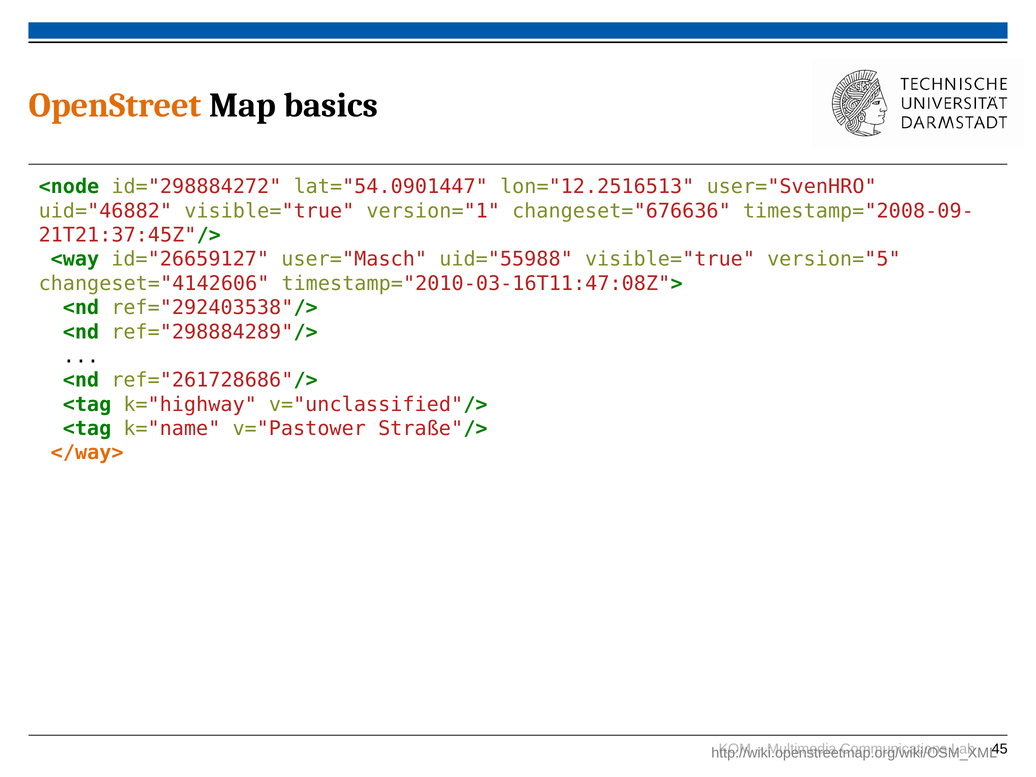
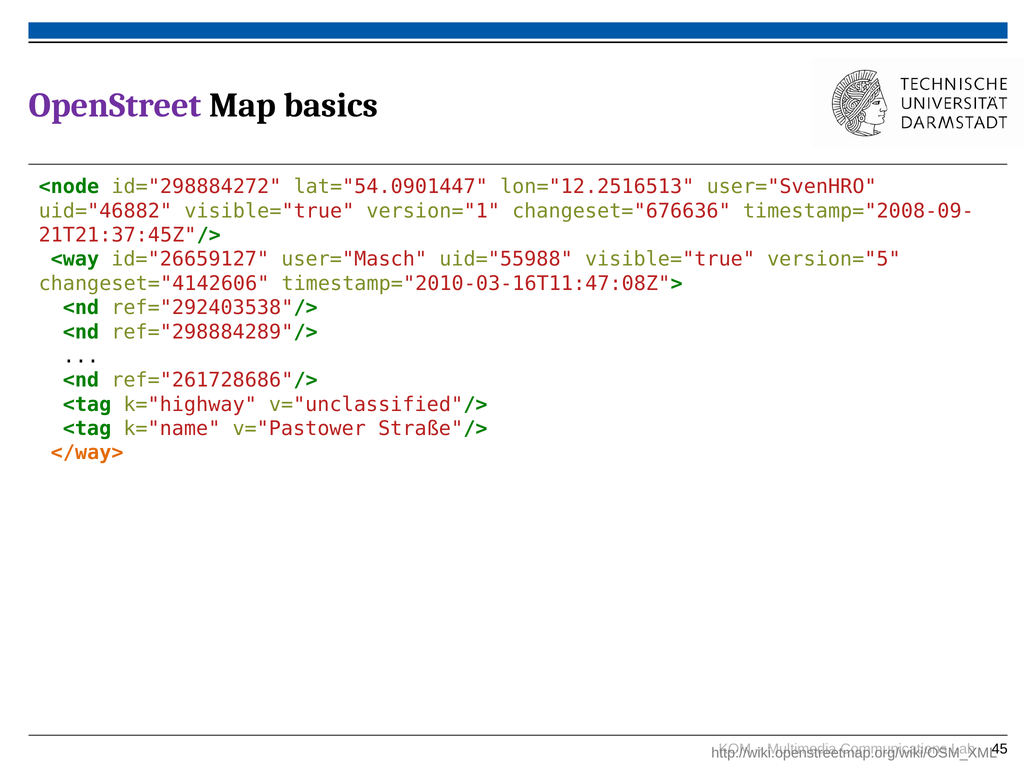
OpenStreet colour: orange -> purple
